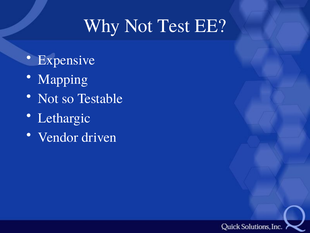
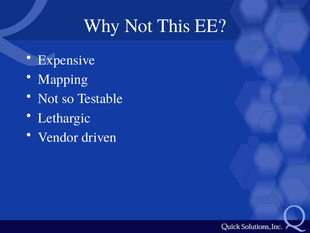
Test: Test -> This
